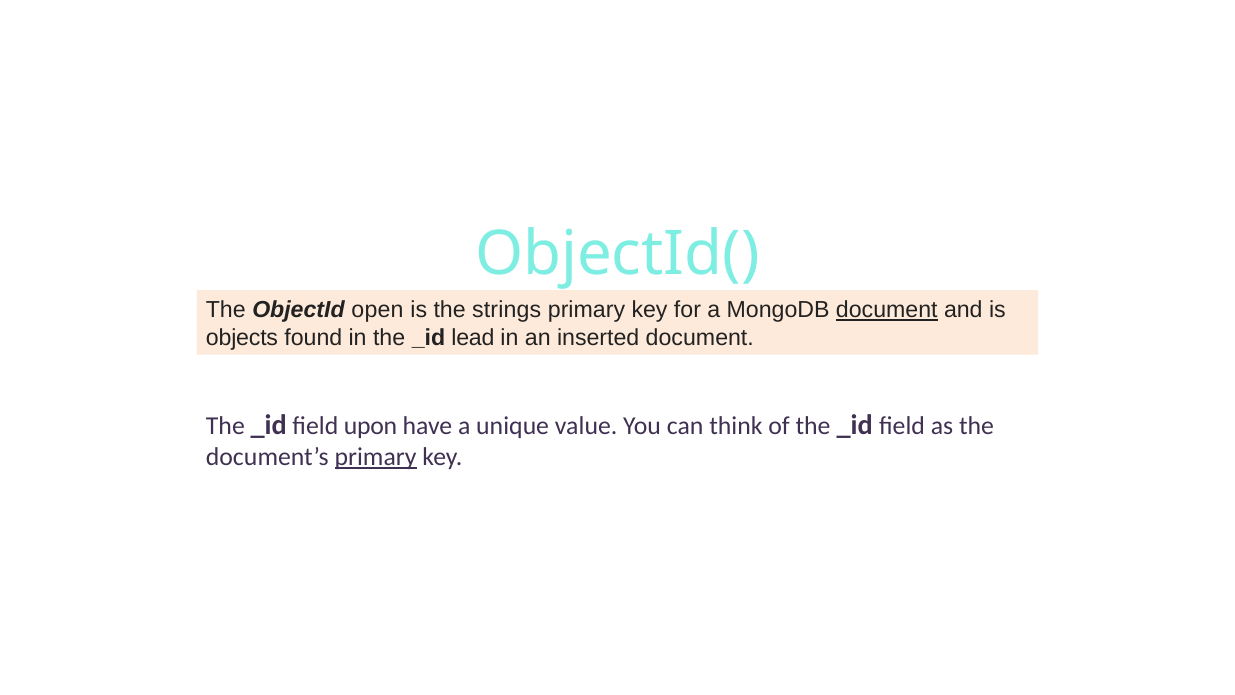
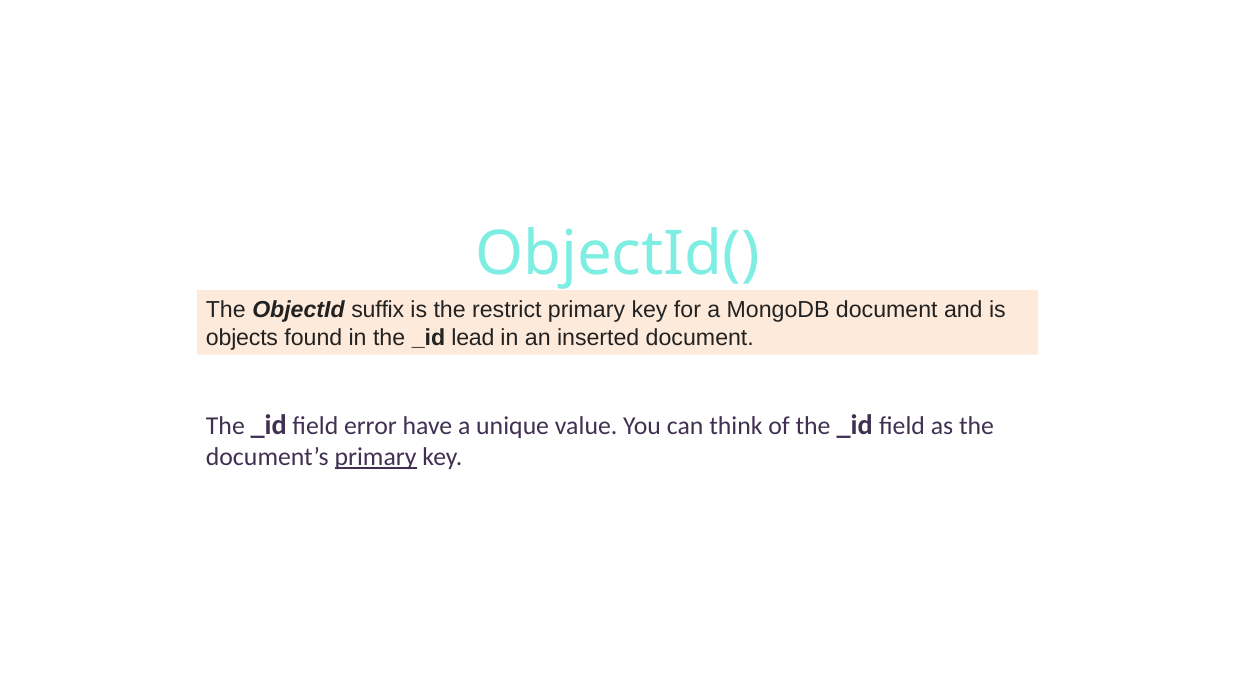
open: open -> suffix
strings: strings -> restrict
document at (887, 310) underline: present -> none
upon: upon -> error
